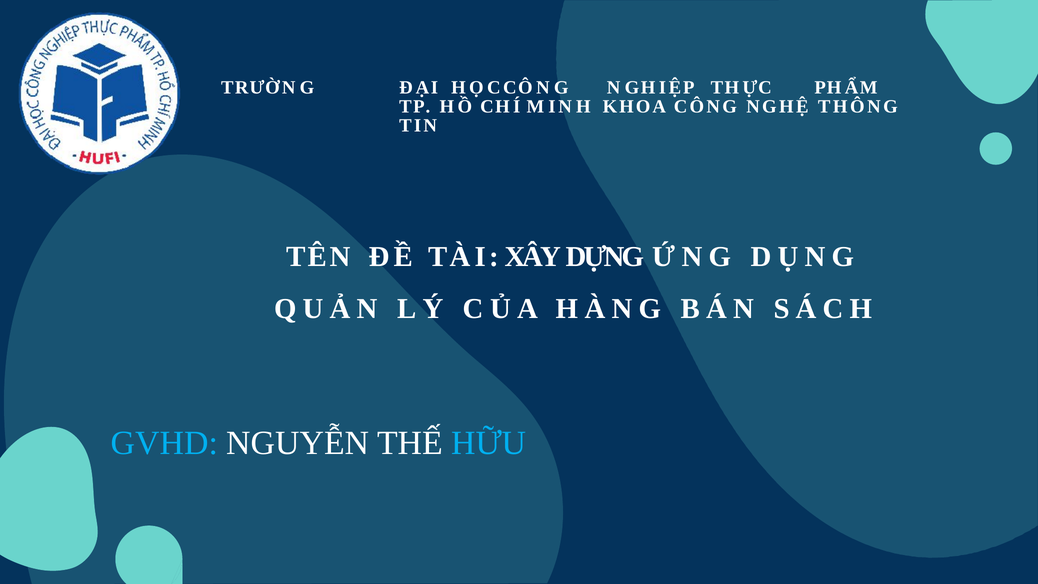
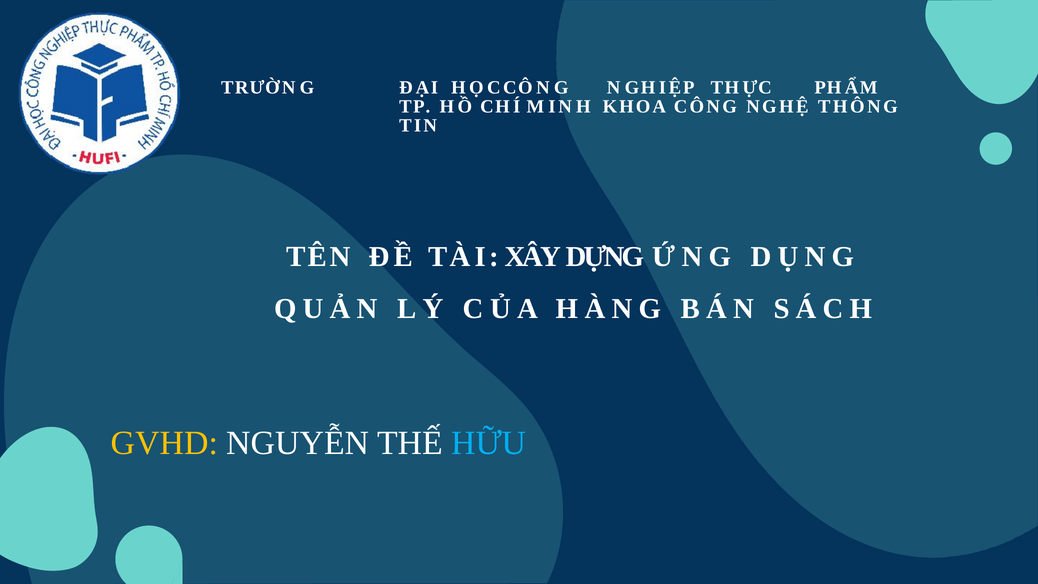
GVHD colour: light blue -> yellow
